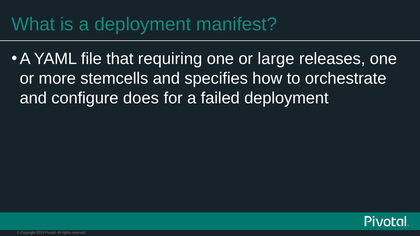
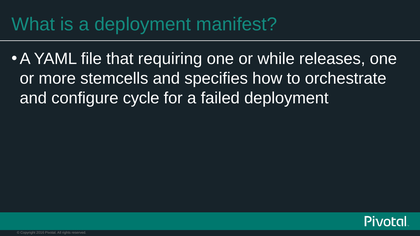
large: large -> while
does: does -> cycle
